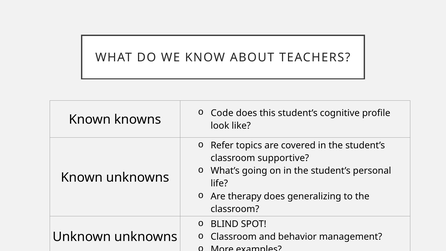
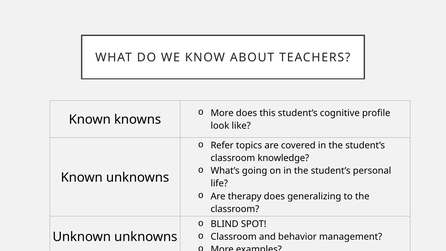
Code at (222, 113): Code -> More
supportive: supportive -> knowledge
